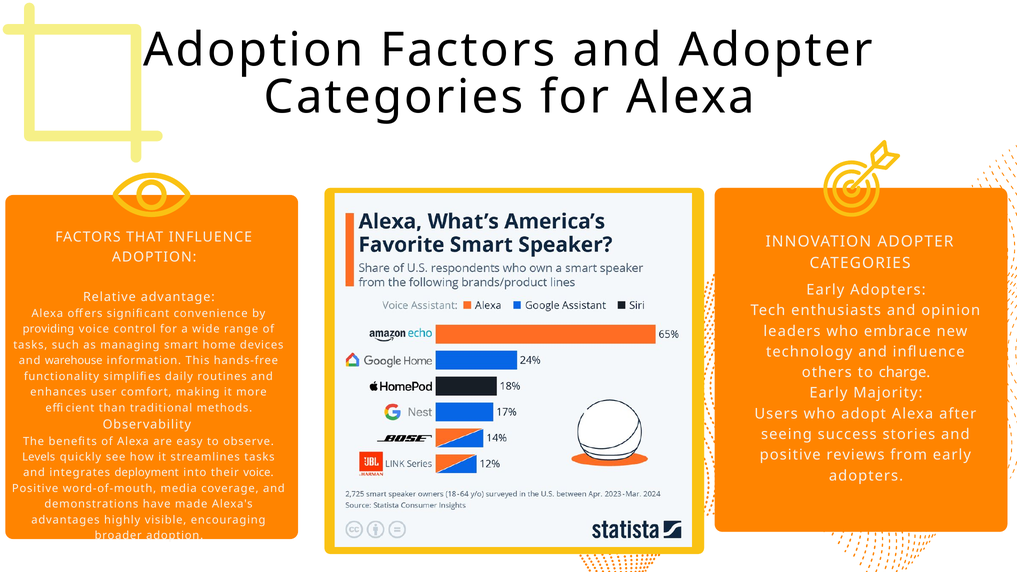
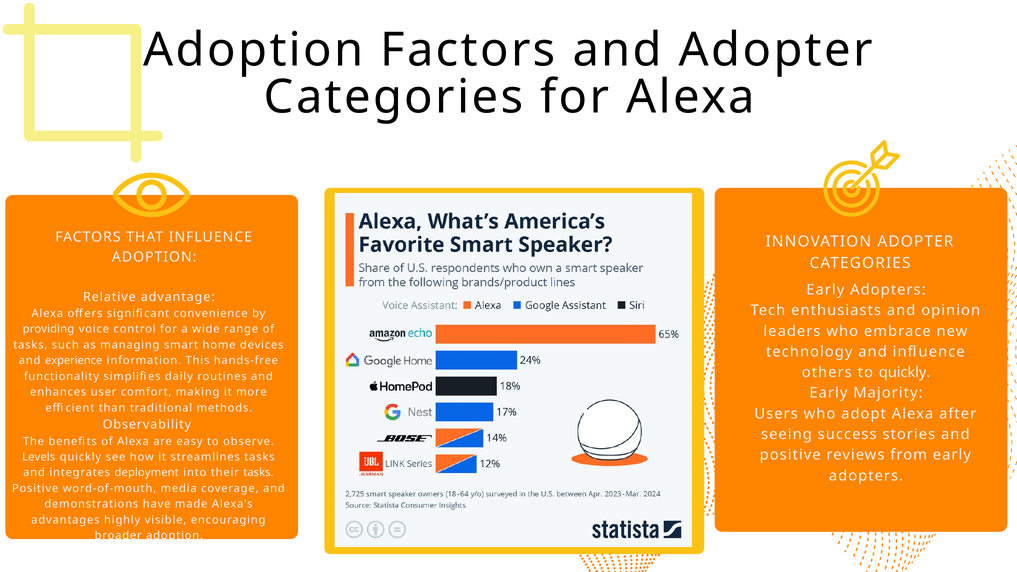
warehouse: warehouse -> experience
to charge: charge -> quickly
their voice: voice -> tasks
